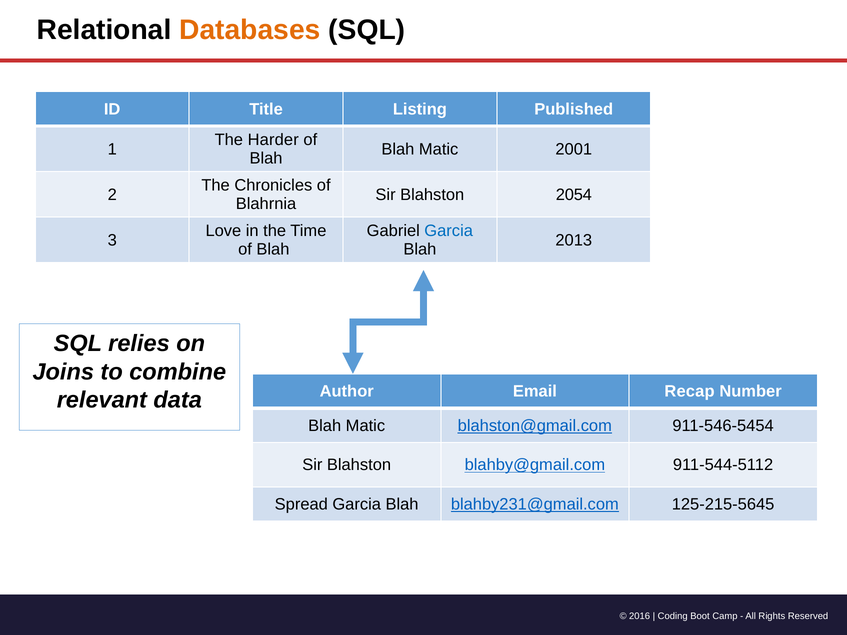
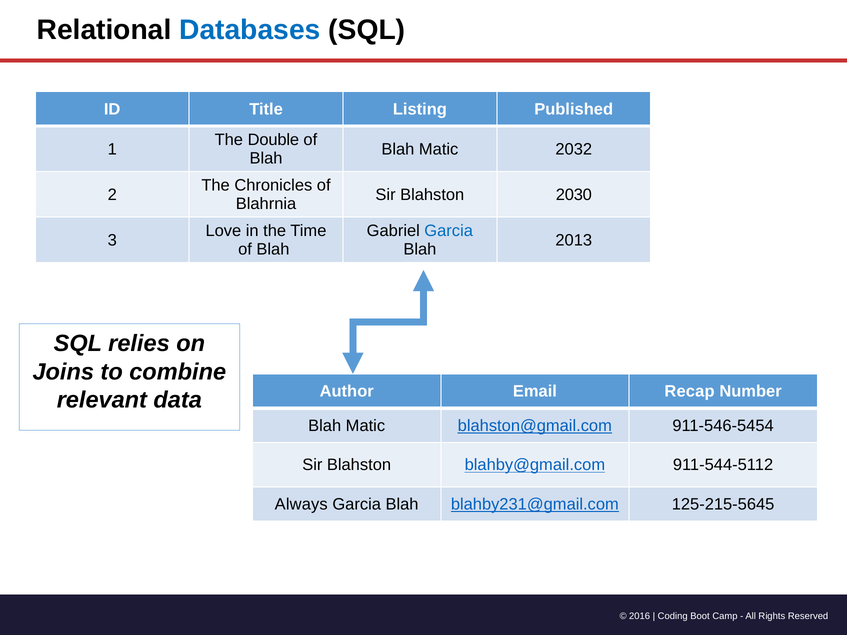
Databases colour: orange -> blue
Harder: Harder -> Double
2001: 2001 -> 2032
2054: 2054 -> 2030
Spread: Spread -> Always
